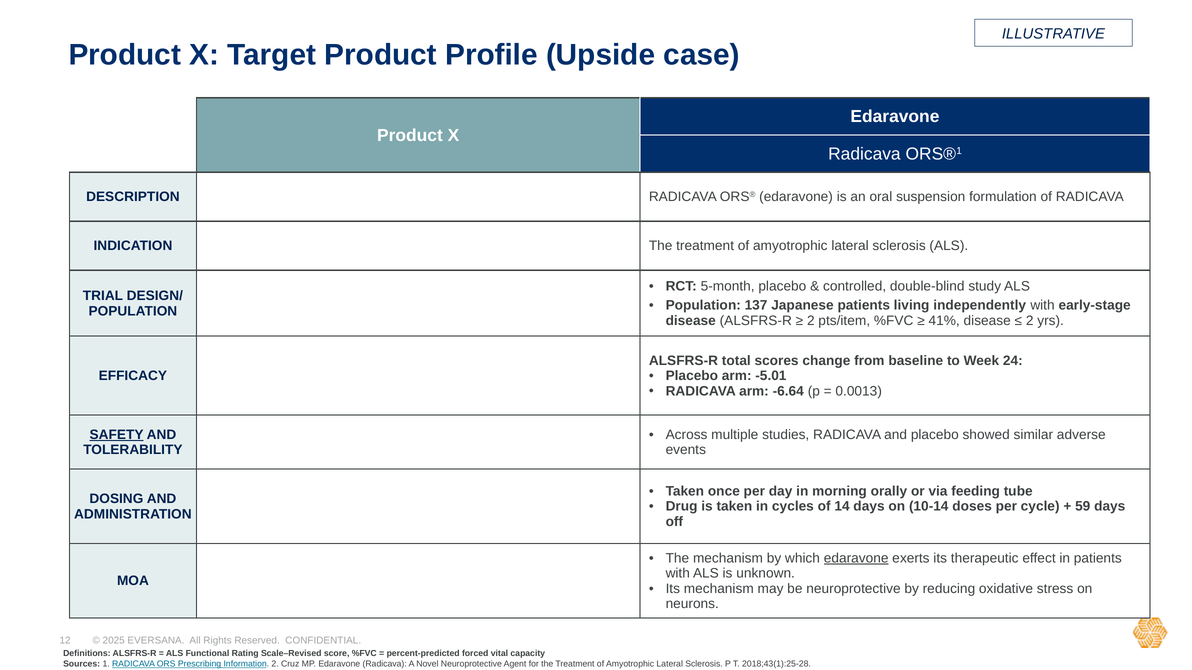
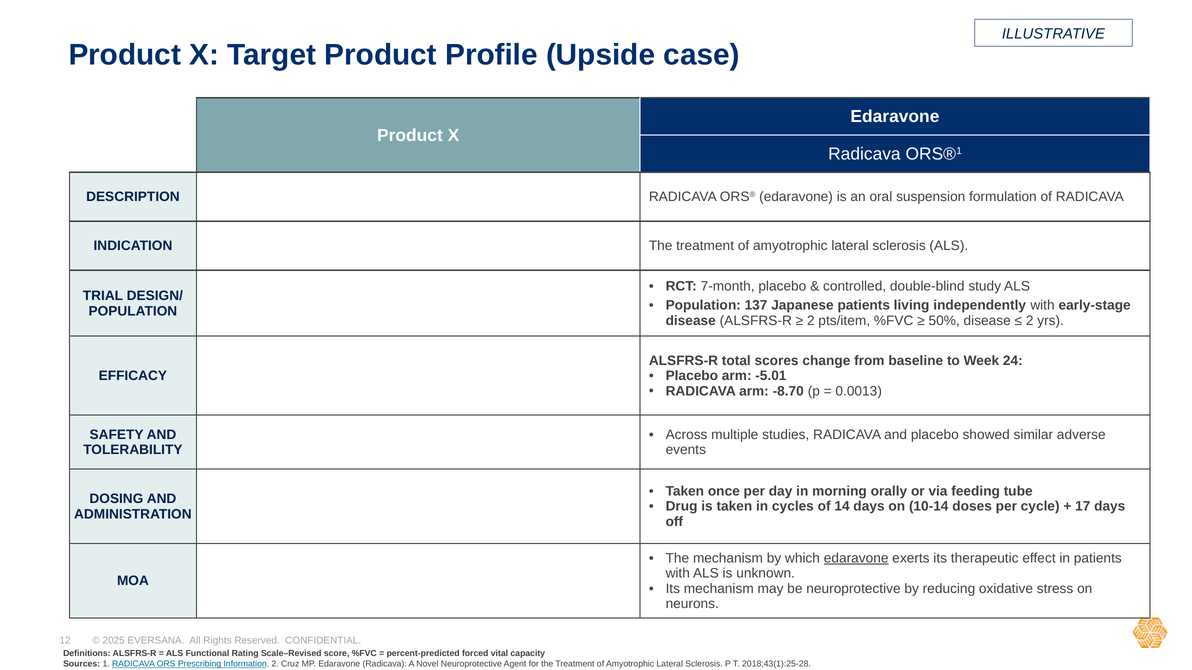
5-month: 5-month -> 7-month
41%: 41% -> 50%
-6.64: -6.64 -> -8.70
SAFETY underline: present -> none
59: 59 -> 17
